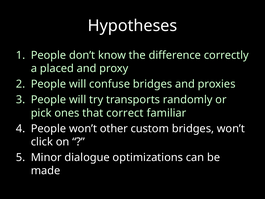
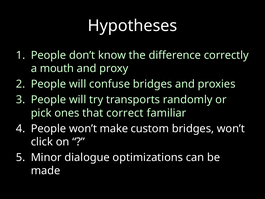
placed: placed -> mouth
other: other -> make
